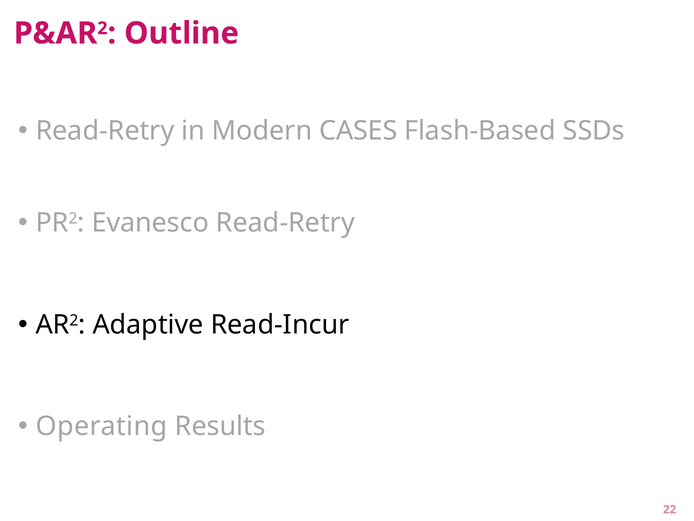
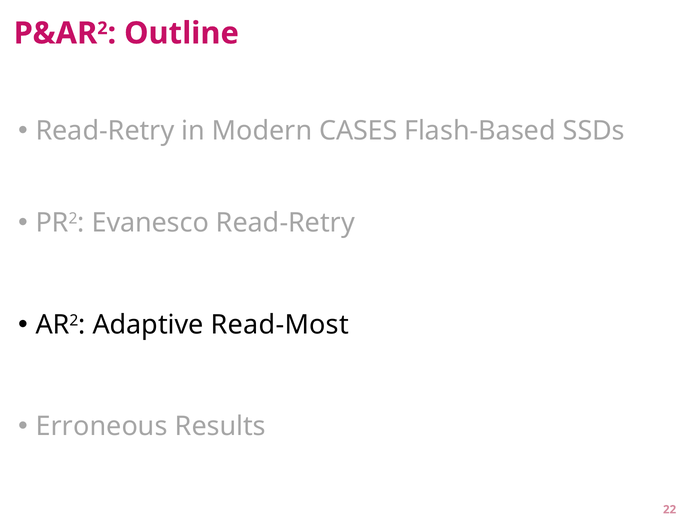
Read-Incur: Read-Incur -> Read-Most
Operating: Operating -> Erroneous
